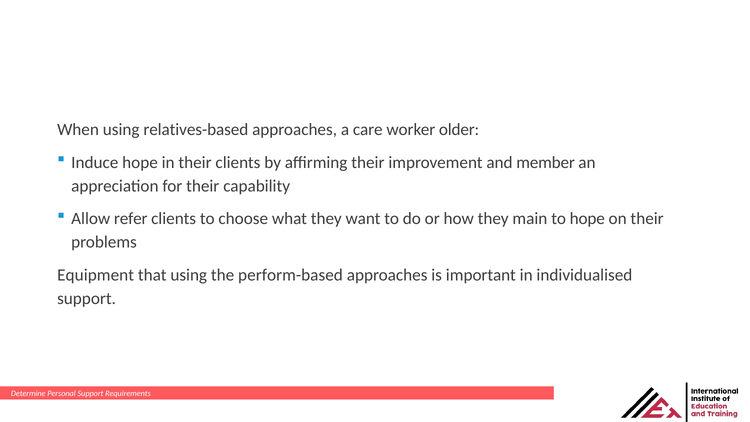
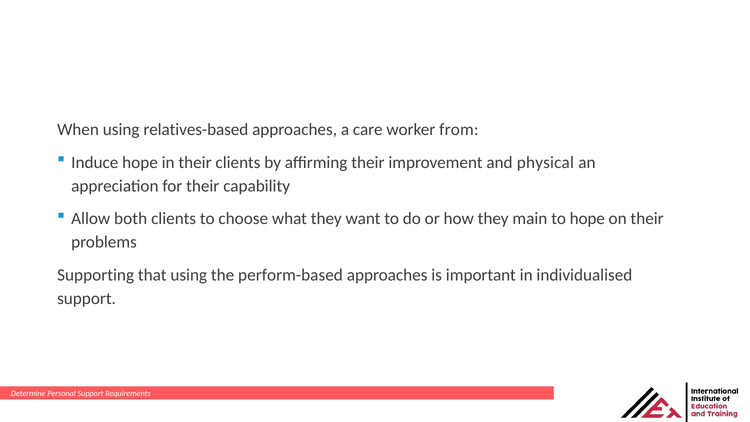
older: older -> from
member: member -> physical
refer: refer -> both
Equipment: Equipment -> Supporting
